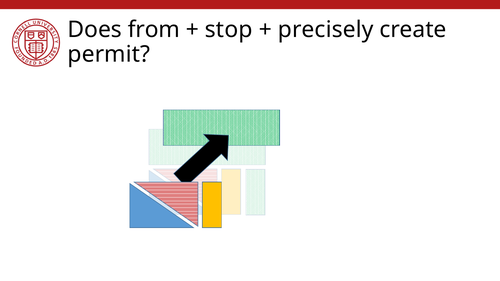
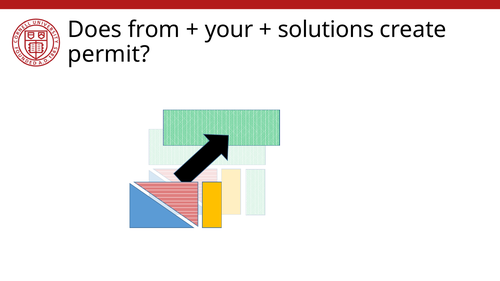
stop: stop -> your
precisely: precisely -> solutions
